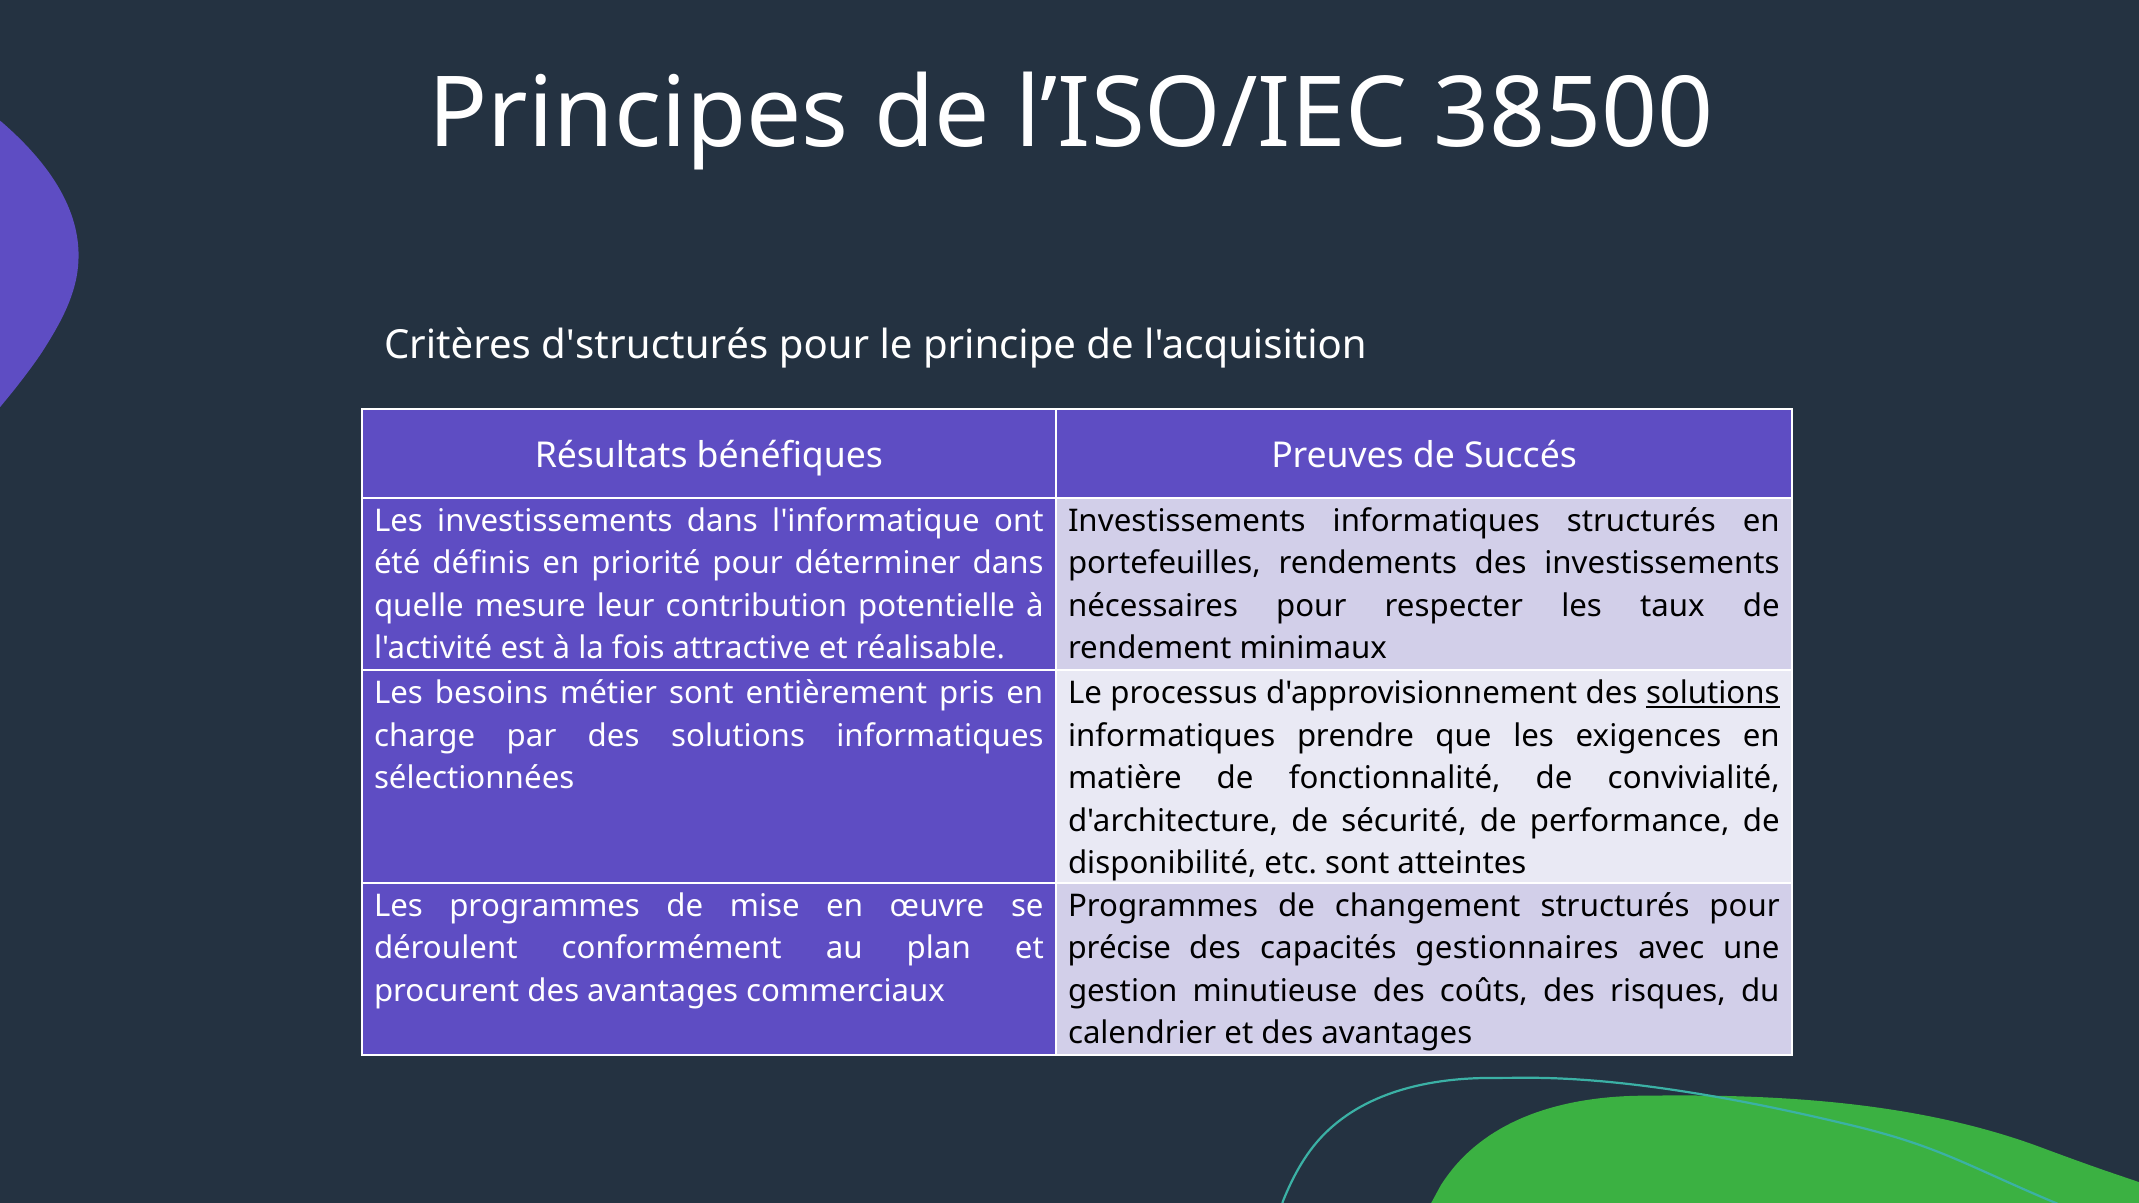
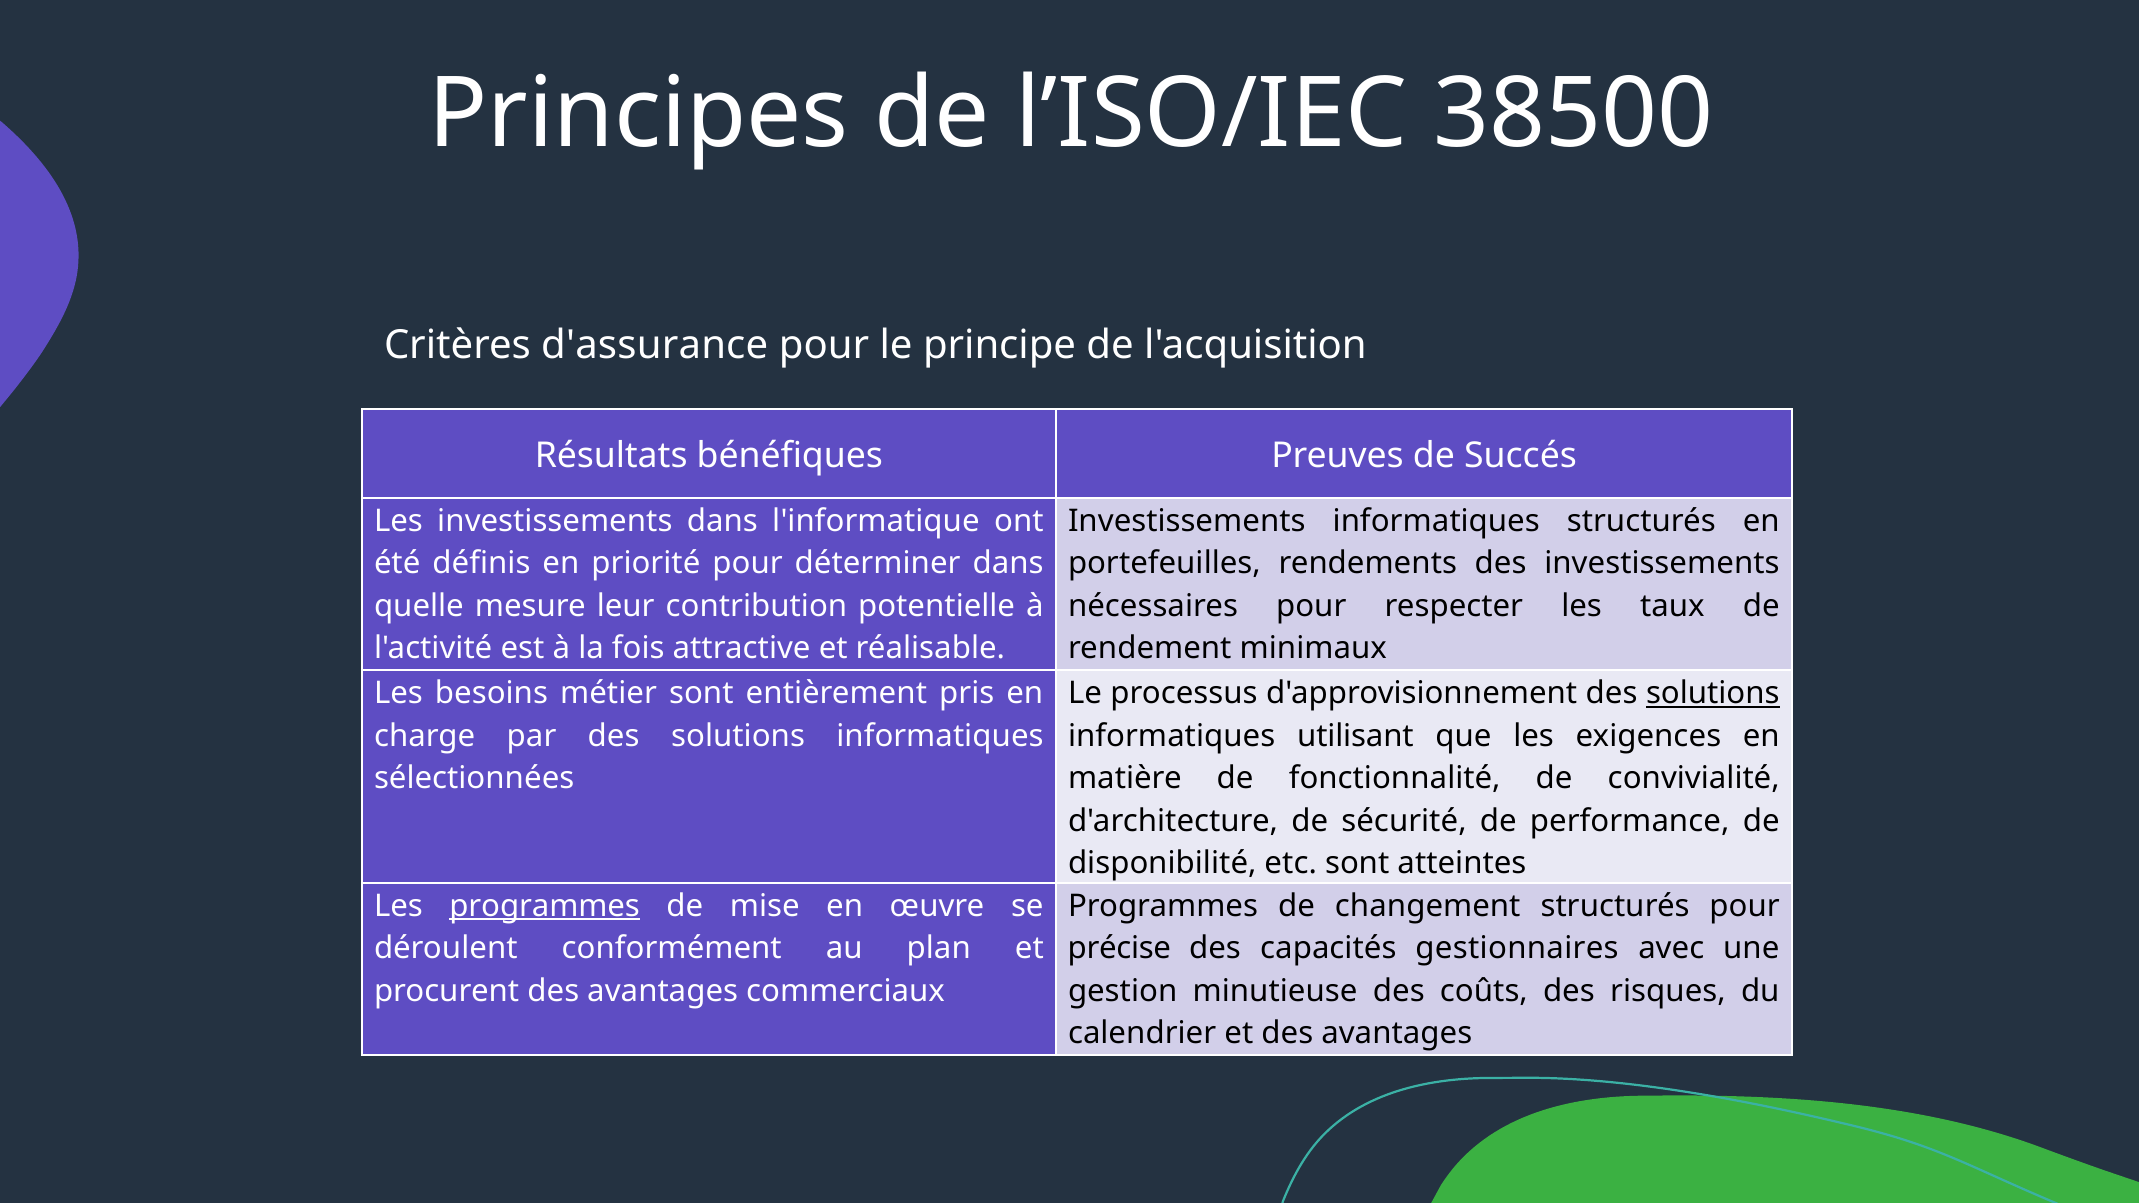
d'structurés: d'structurés -> d'assurance
prendre: prendre -> utilisant
programmes at (545, 906) underline: none -> present
